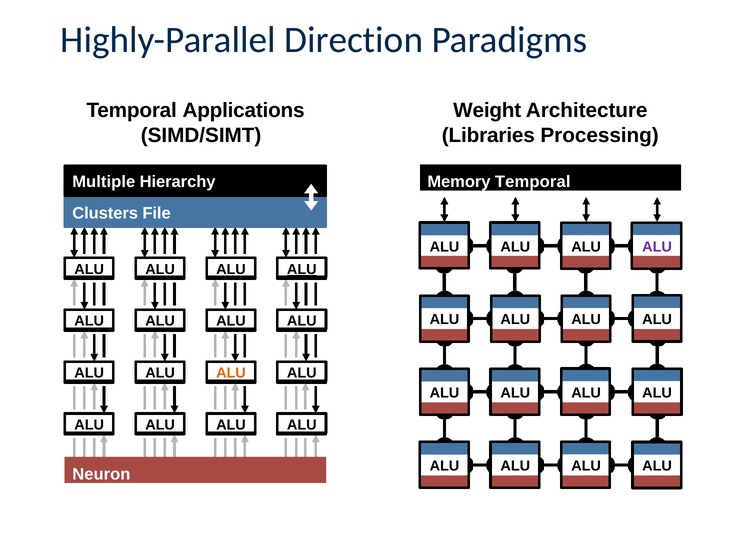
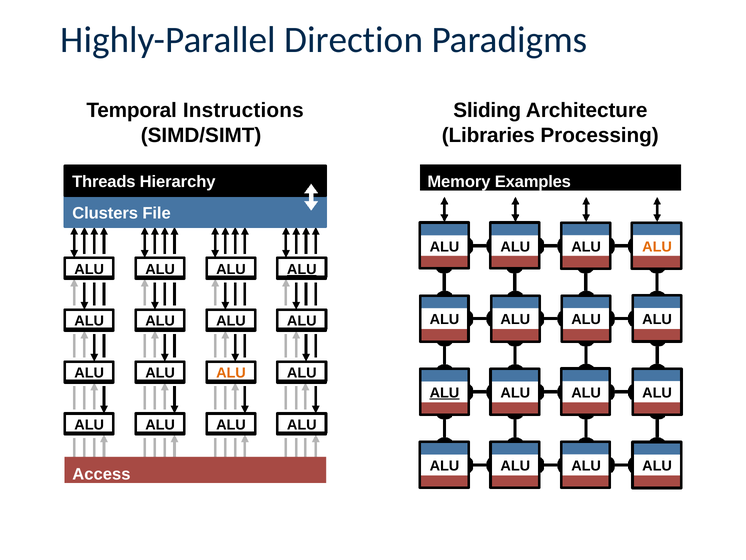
Applications: Applications -> Instructions
Weight: Weight -> Sliding
Multiple: Multiple -> Threads
Memory Temporal: Temporal -> Examples
ALU at (657, 247) colour: purple -> orange
ALU at (444, 392) underline: none -> present
Neuron: Neuron -> Access
